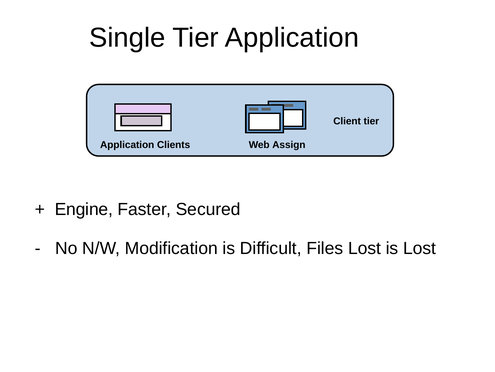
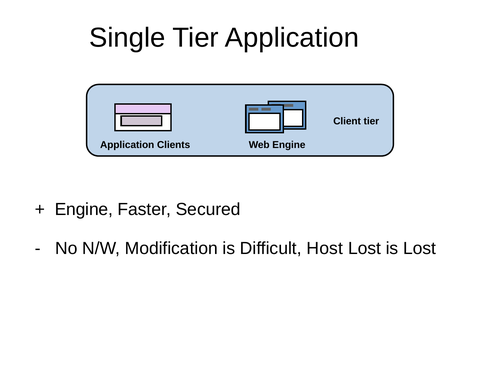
Web Assign: Assign -> Engine
Files: Files -> Host
